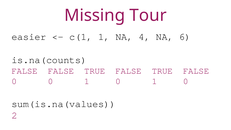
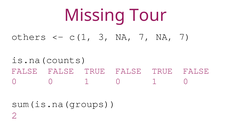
easier: easier -> others
c(1 1: 1 -> 3
4 at (144, 37): 4 -> 7
6 at (185, 37): 6 -> 7
sum(is.na(values: sum(is.na(values -> sum(is.na(groups
